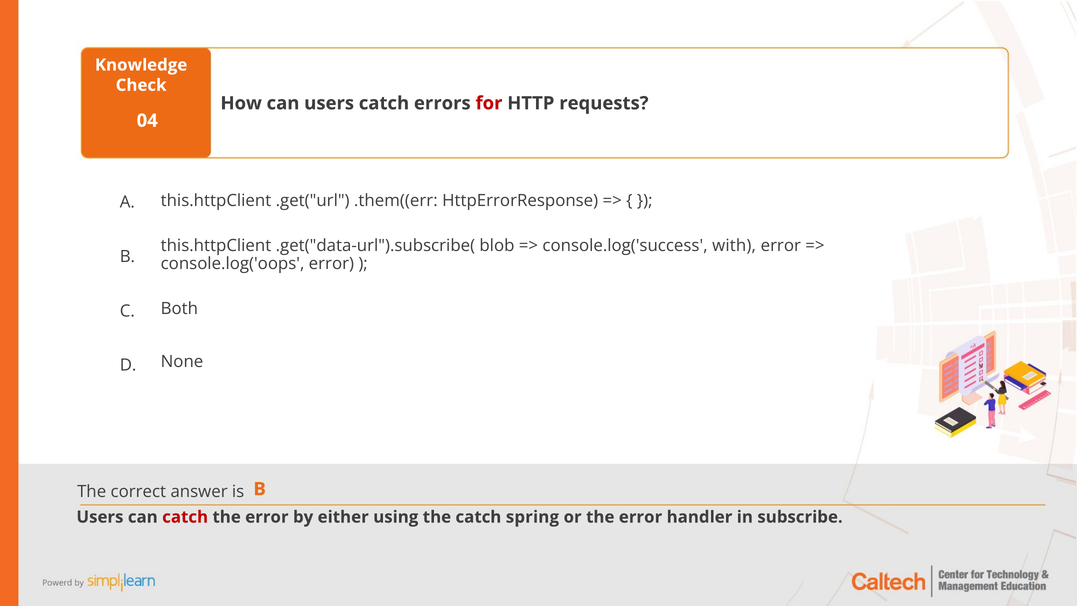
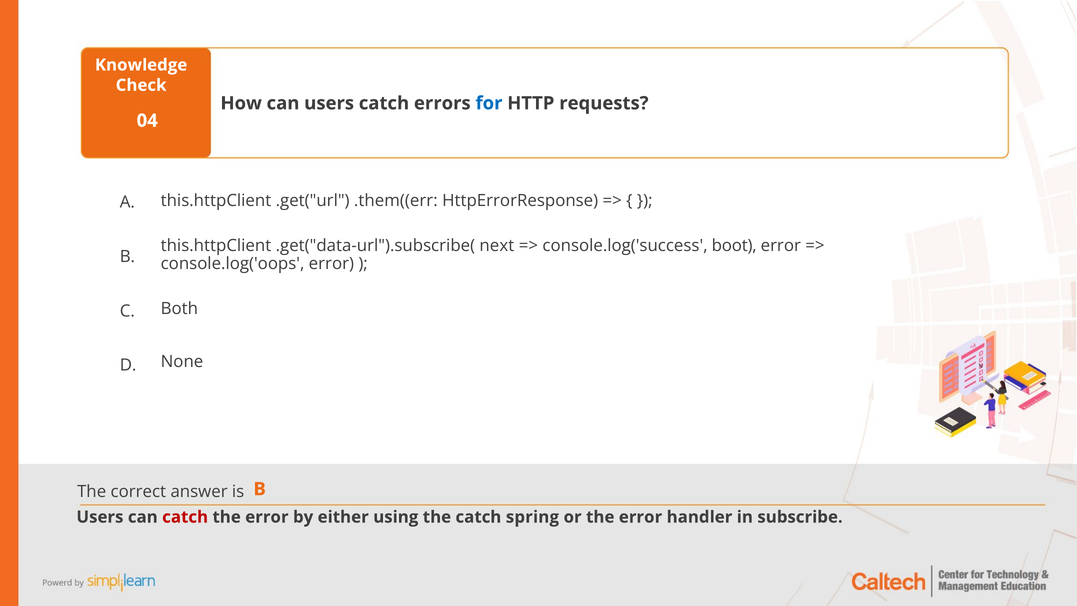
for colour: red -> blue
blob: blob -> next
with: with -> boot
